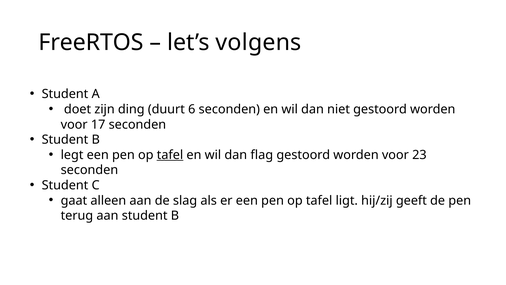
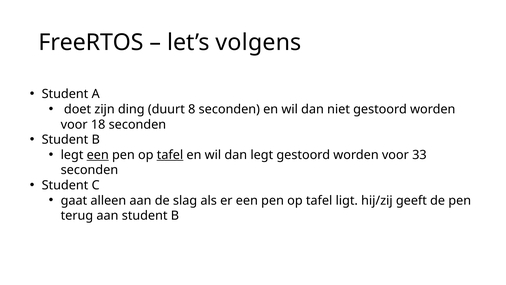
6: 6 -> 8
17: 17 -> 18
een at (98, 155) underline: none -> present
dan flag: flag -> legt
23: 23 -> 33
